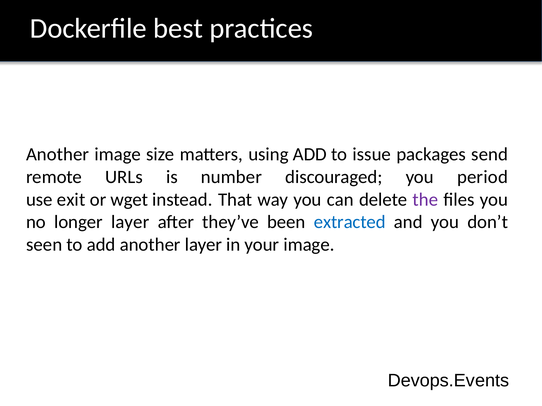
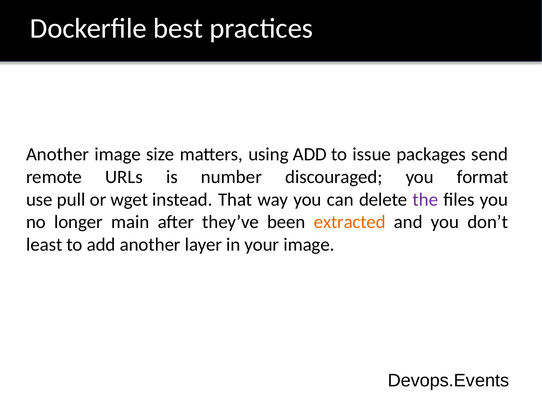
period: period -> format
exit: exit -> pull
longer layer: layer -> main
extracted colour: blue -> orange
seen: seen -> least
